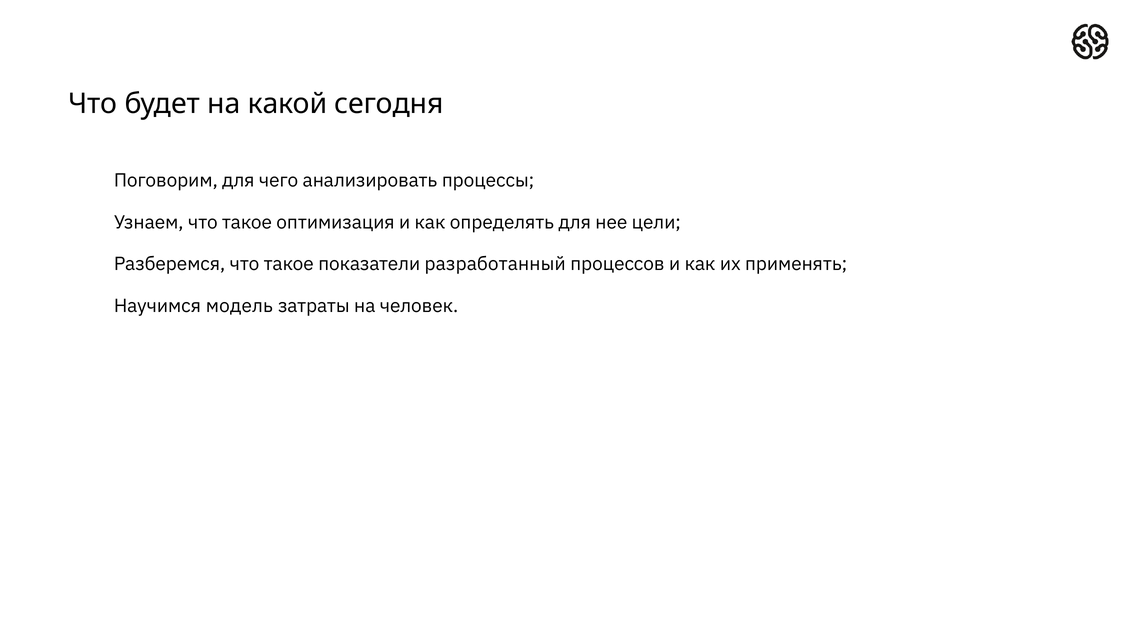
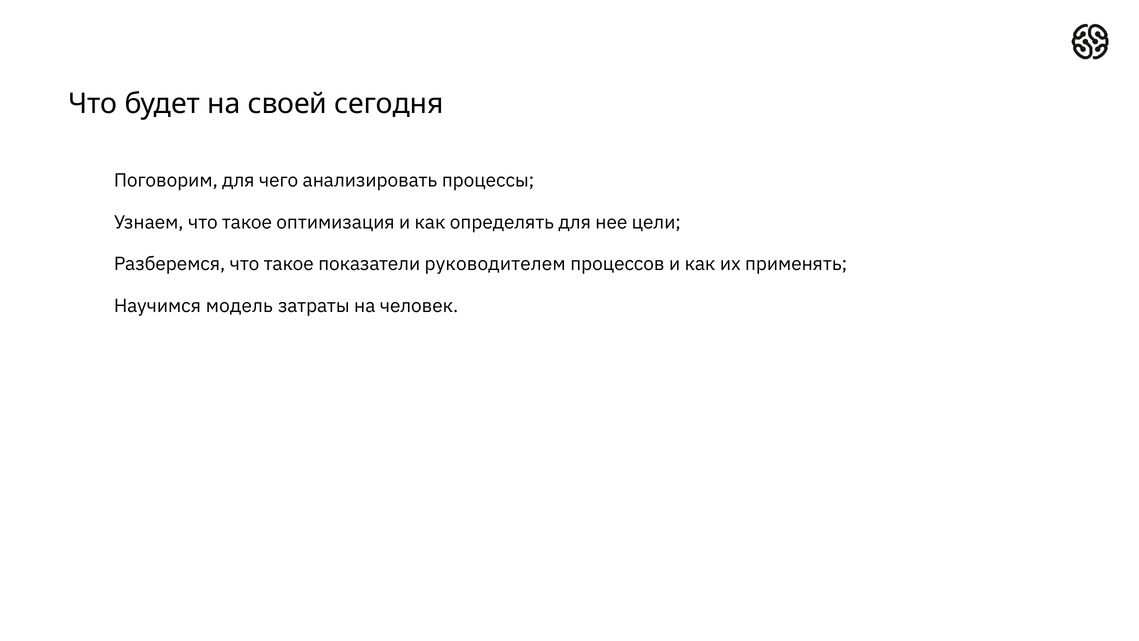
какой: какой -> своей
разработанный: разработанный -> руководителем
